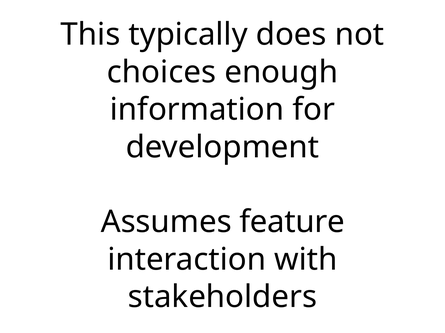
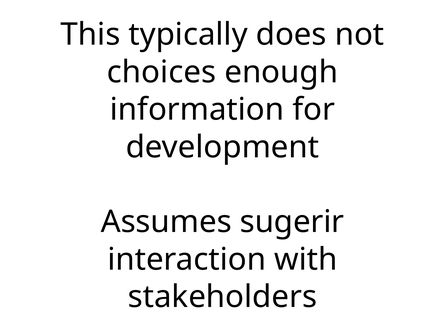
feature: feature -> sugerir
